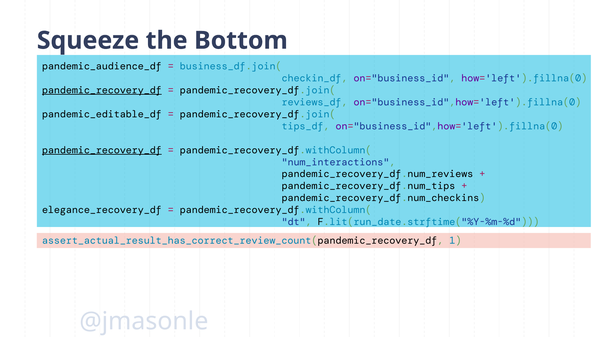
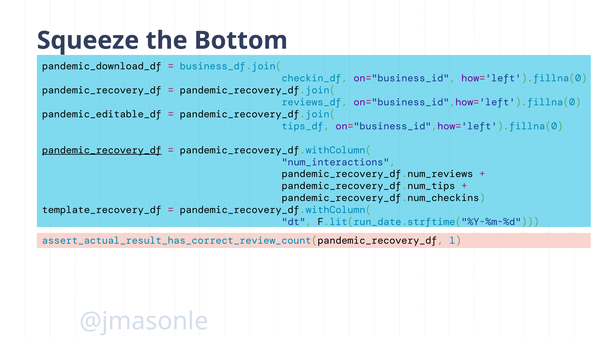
pandemic_audience_df: pandemic_audience_df -> pandemic_download_df
pandemic_recovery_df at (102, 90) underline: present -> none
elegance_recovery_df: elegance_recovery_df -> template_recovery_df
